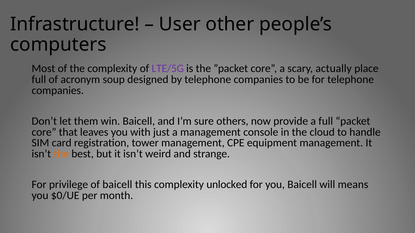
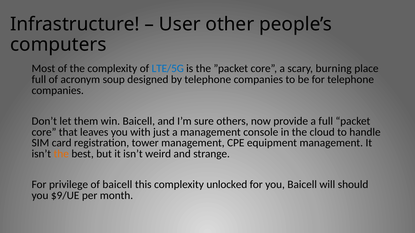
LTE/5G colour: purple -> blue
actually: actually -> burning
means: means -> should
$0/UE: $0/UE -> $9/UE
